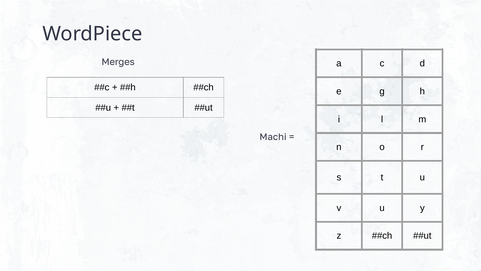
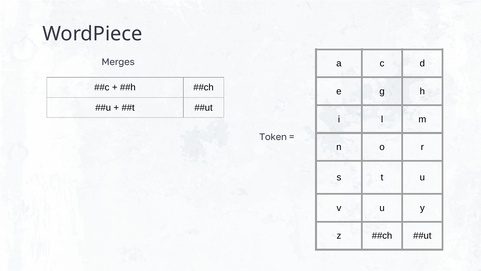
Machi: Machi -> Token
